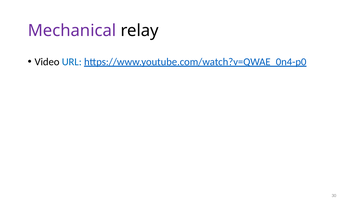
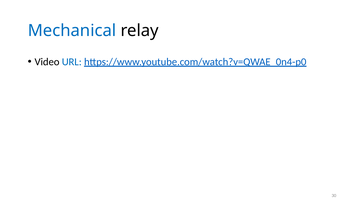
Mechanical colour: purple -> blue
